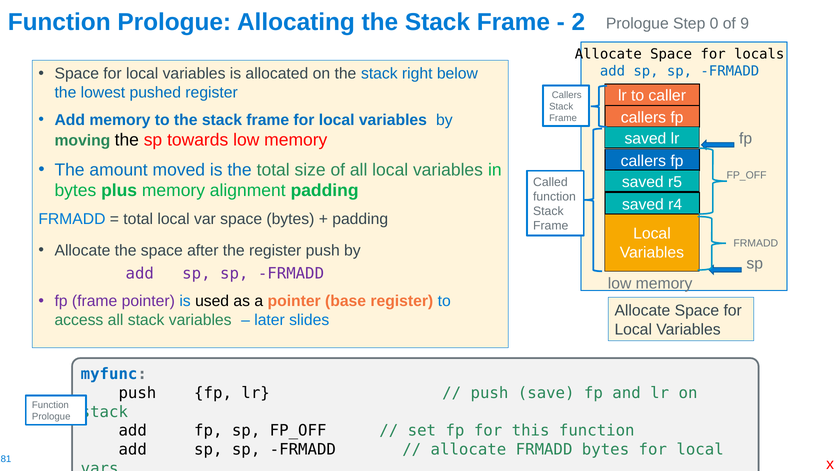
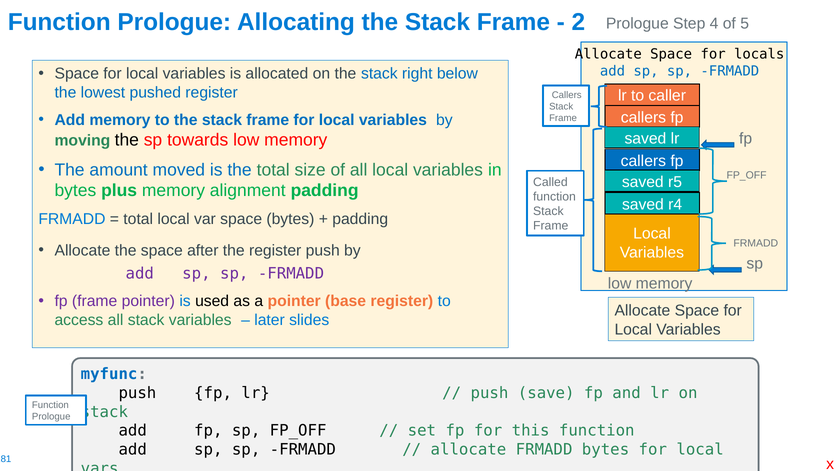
0: 0 -> 4
9: 9 -> 5
